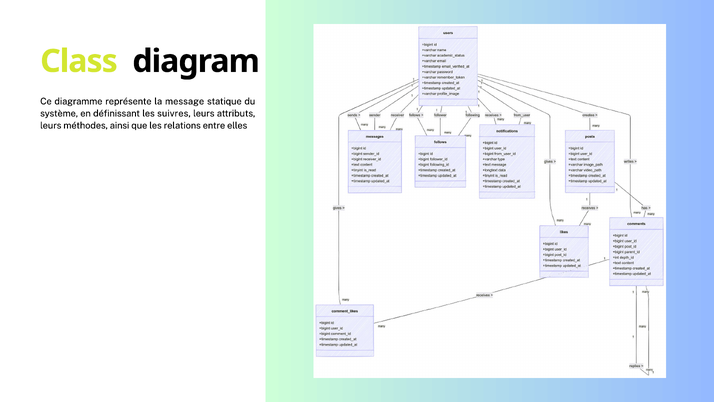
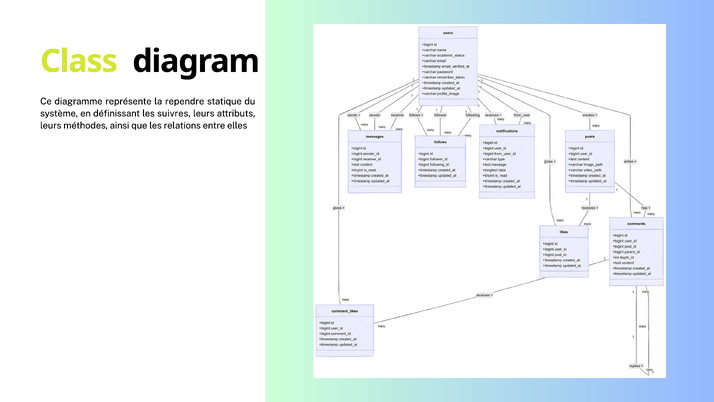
message: message -> rependre
